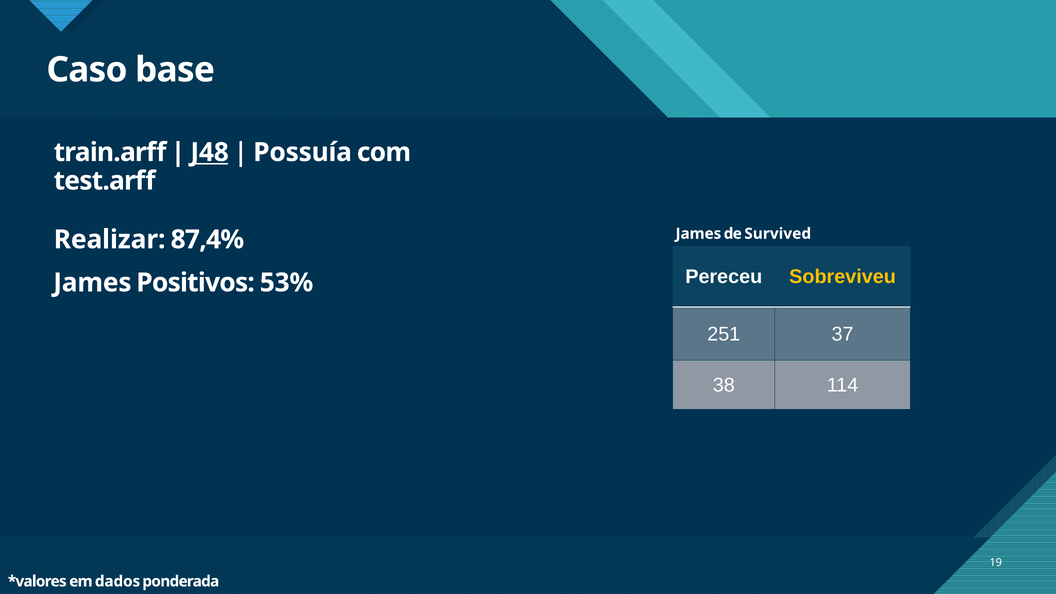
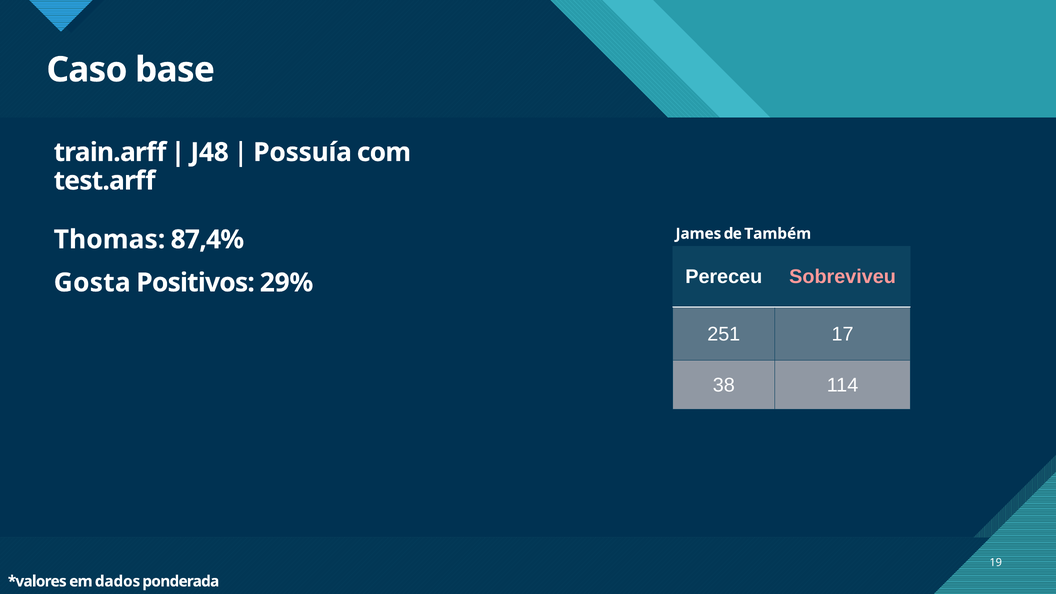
J48 underline: present -> none
Survived: Survived -> Também
Realizar: Realizar -> Thomas
Sobreviveu colour: yellow -> pink
James at (92, 283): James -> Gosta
53%: 53% -> 29%
37: 37 -> 17
